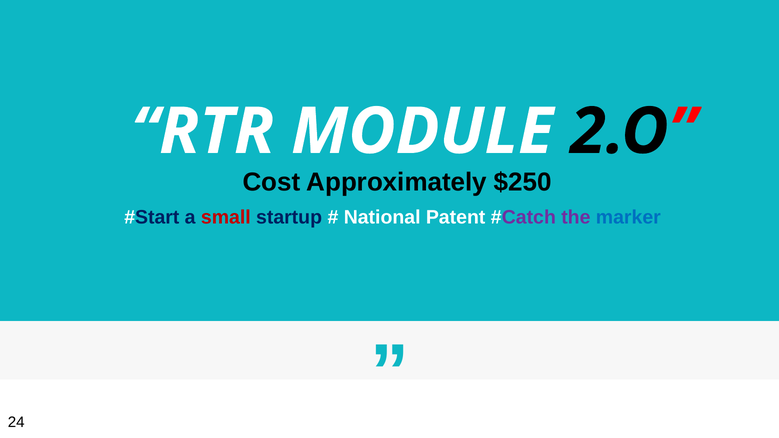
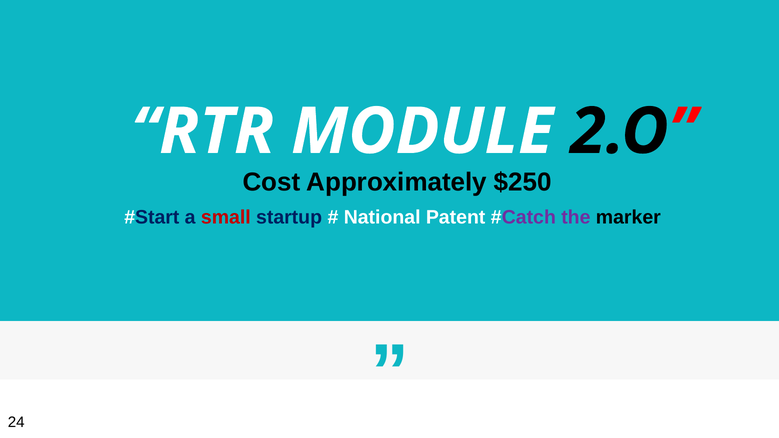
marker colour: blue -> black
